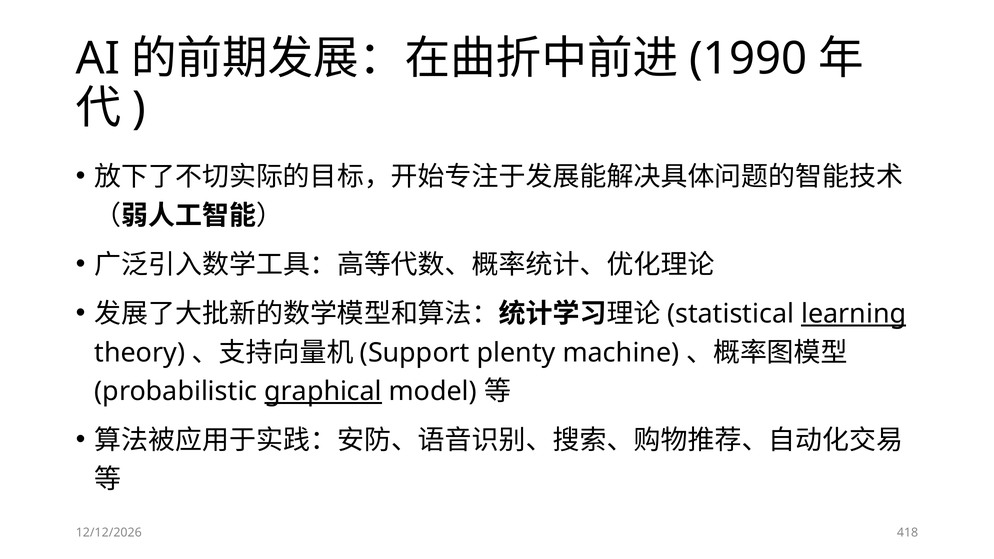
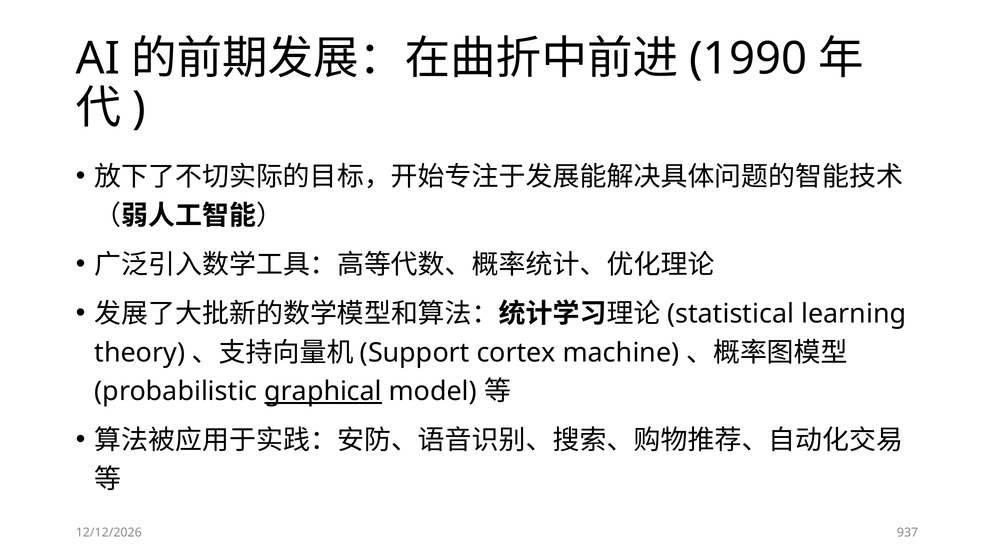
learning underline: present -> none
plenty: plenty -> cortex
418: 418 -> 937
